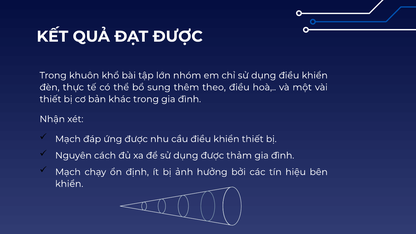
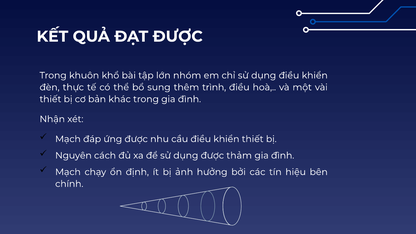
theo: theo -> trình
khiển at (69, 184): khiển -> chính
